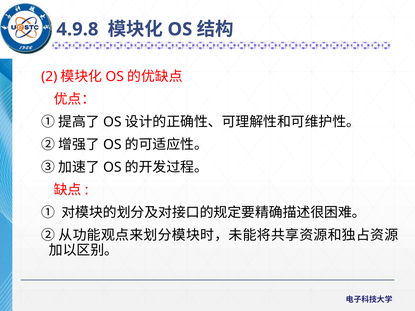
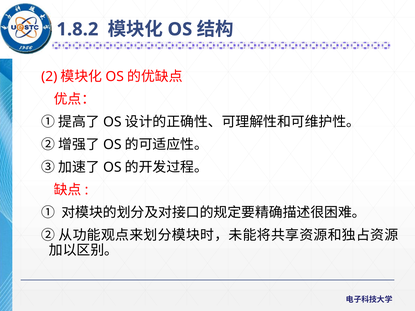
4.9.8: 4.9.8 -> 1.8.2
